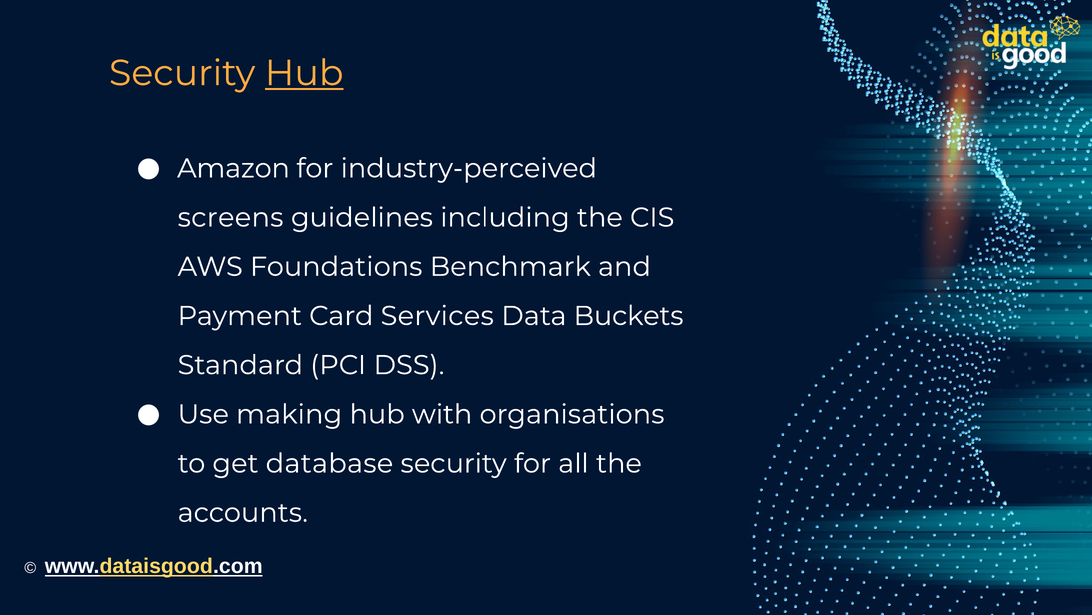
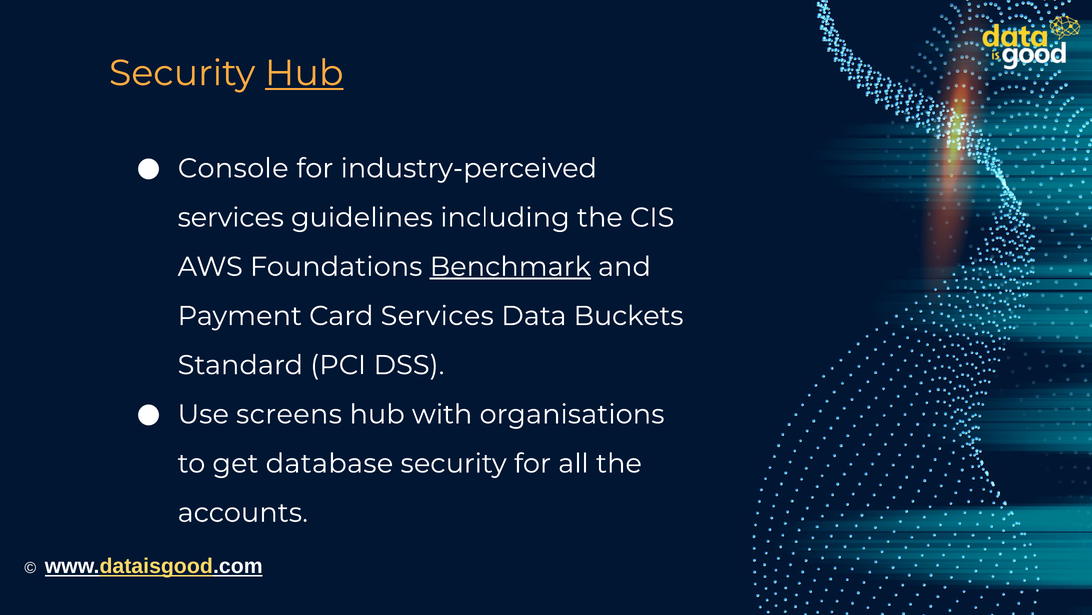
Amazon: Amazon -> Console
screens at (231, 217): screens -> services
Benchmark underline: none -> present
making: making -> screens
